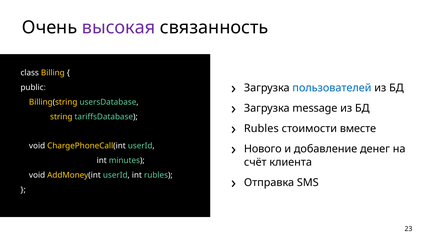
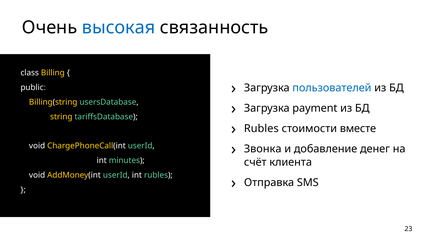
высокая colour: purple -> blue
message: message -> payment
Нового: Нового -> Звонка
